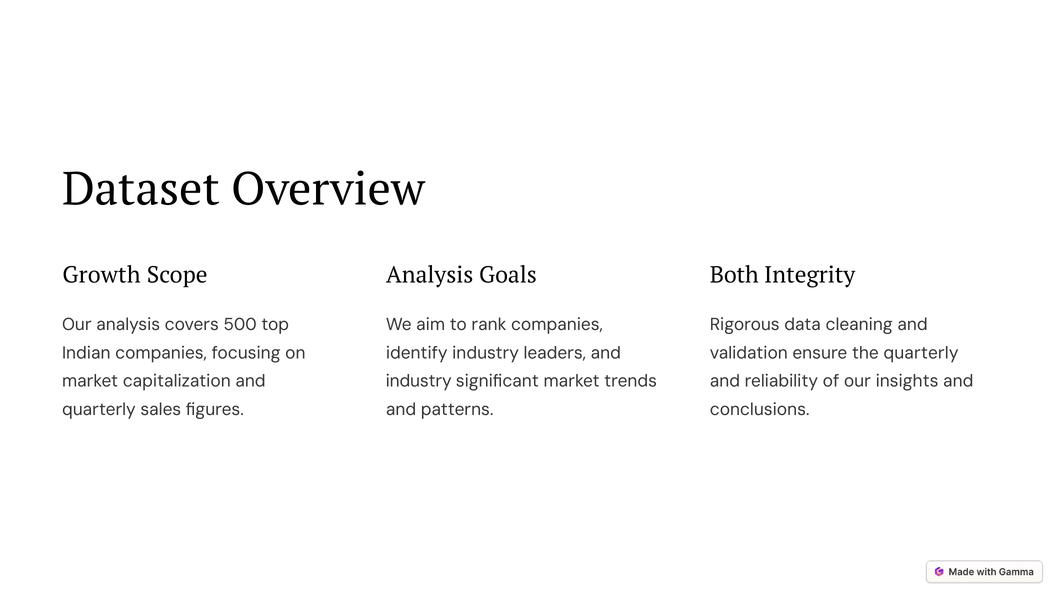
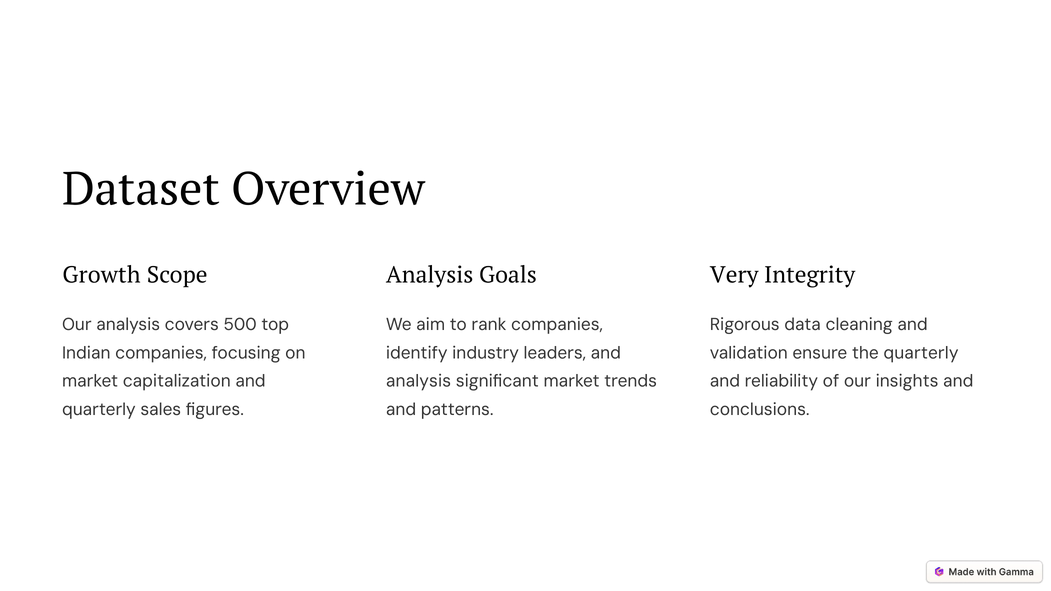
Both: Both -> Very
industry at (419, 381): industry -> analysis
